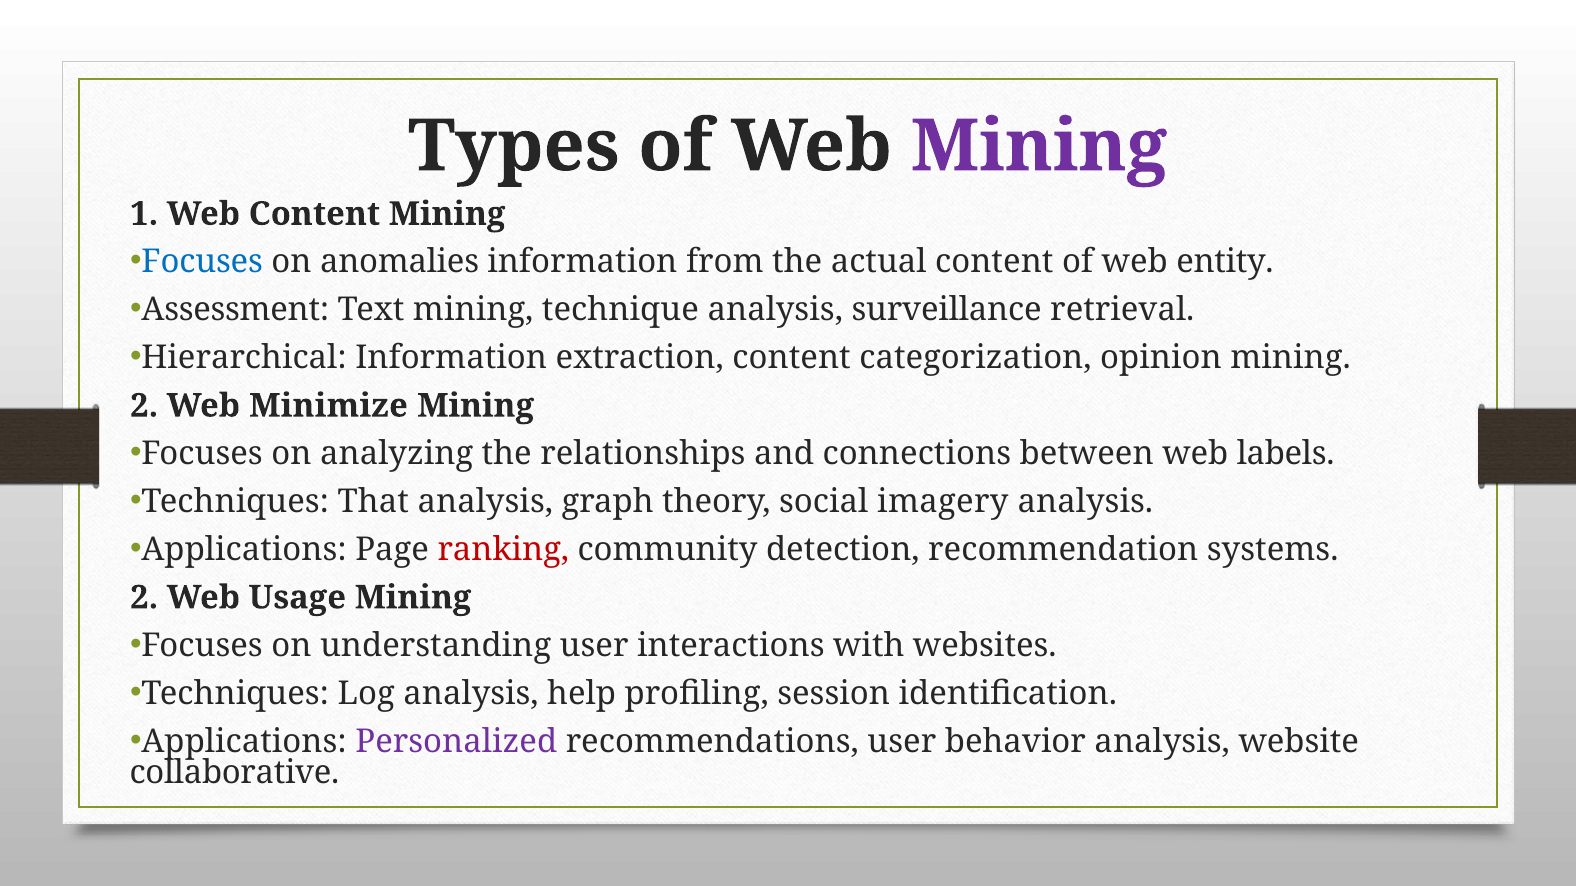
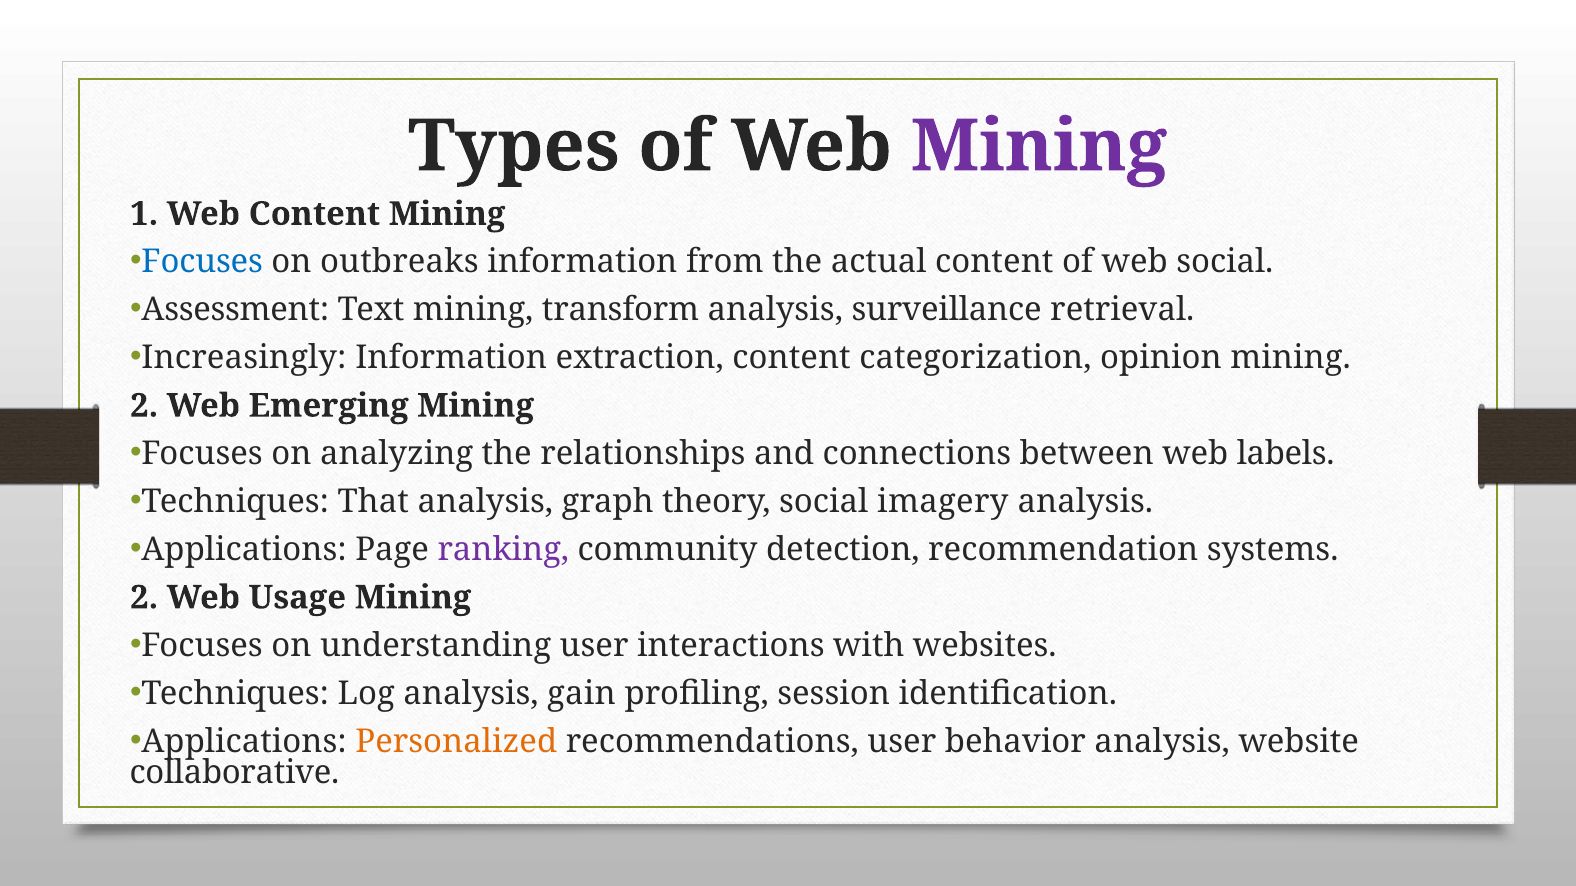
anomalies: anomalies -> outbreaks
web entity: entity -> social
technique: technique -> transform
Hierarchical: Hierarchical -> Increasingly
Minimize: Minimize -> Emerging
ranking colour: red -> purple
help: help -> gain
Personalized colour: purple -> orange
